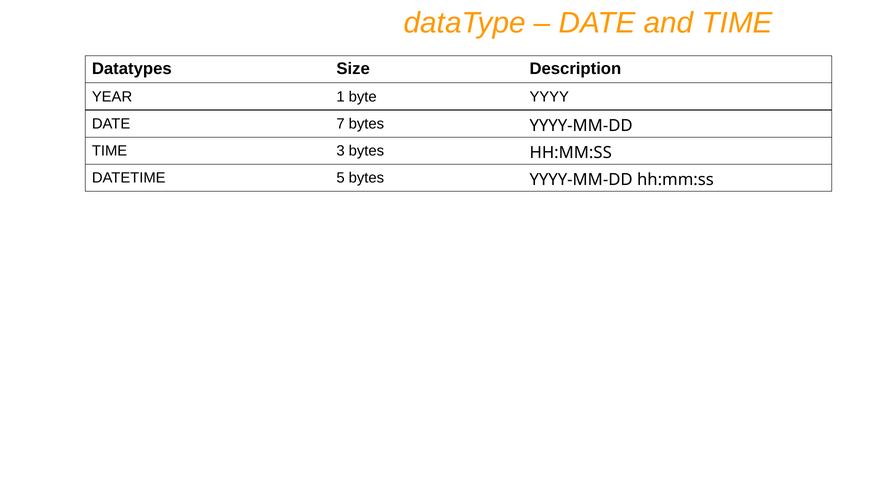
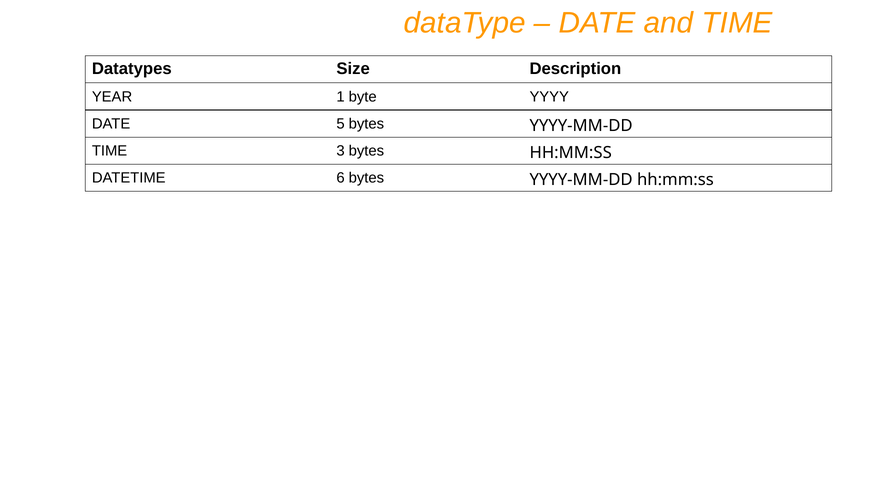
7: 7 -> 5
5: 5 -> 6
